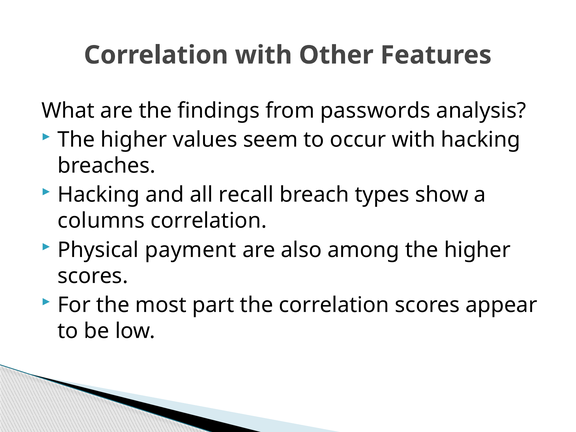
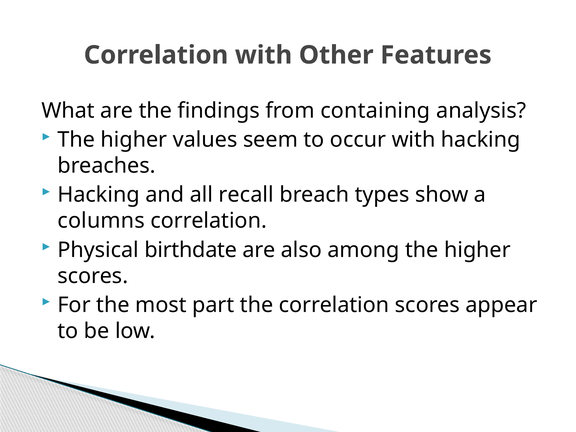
passwords: passwords -> containing
payment: payment -> birthdate
